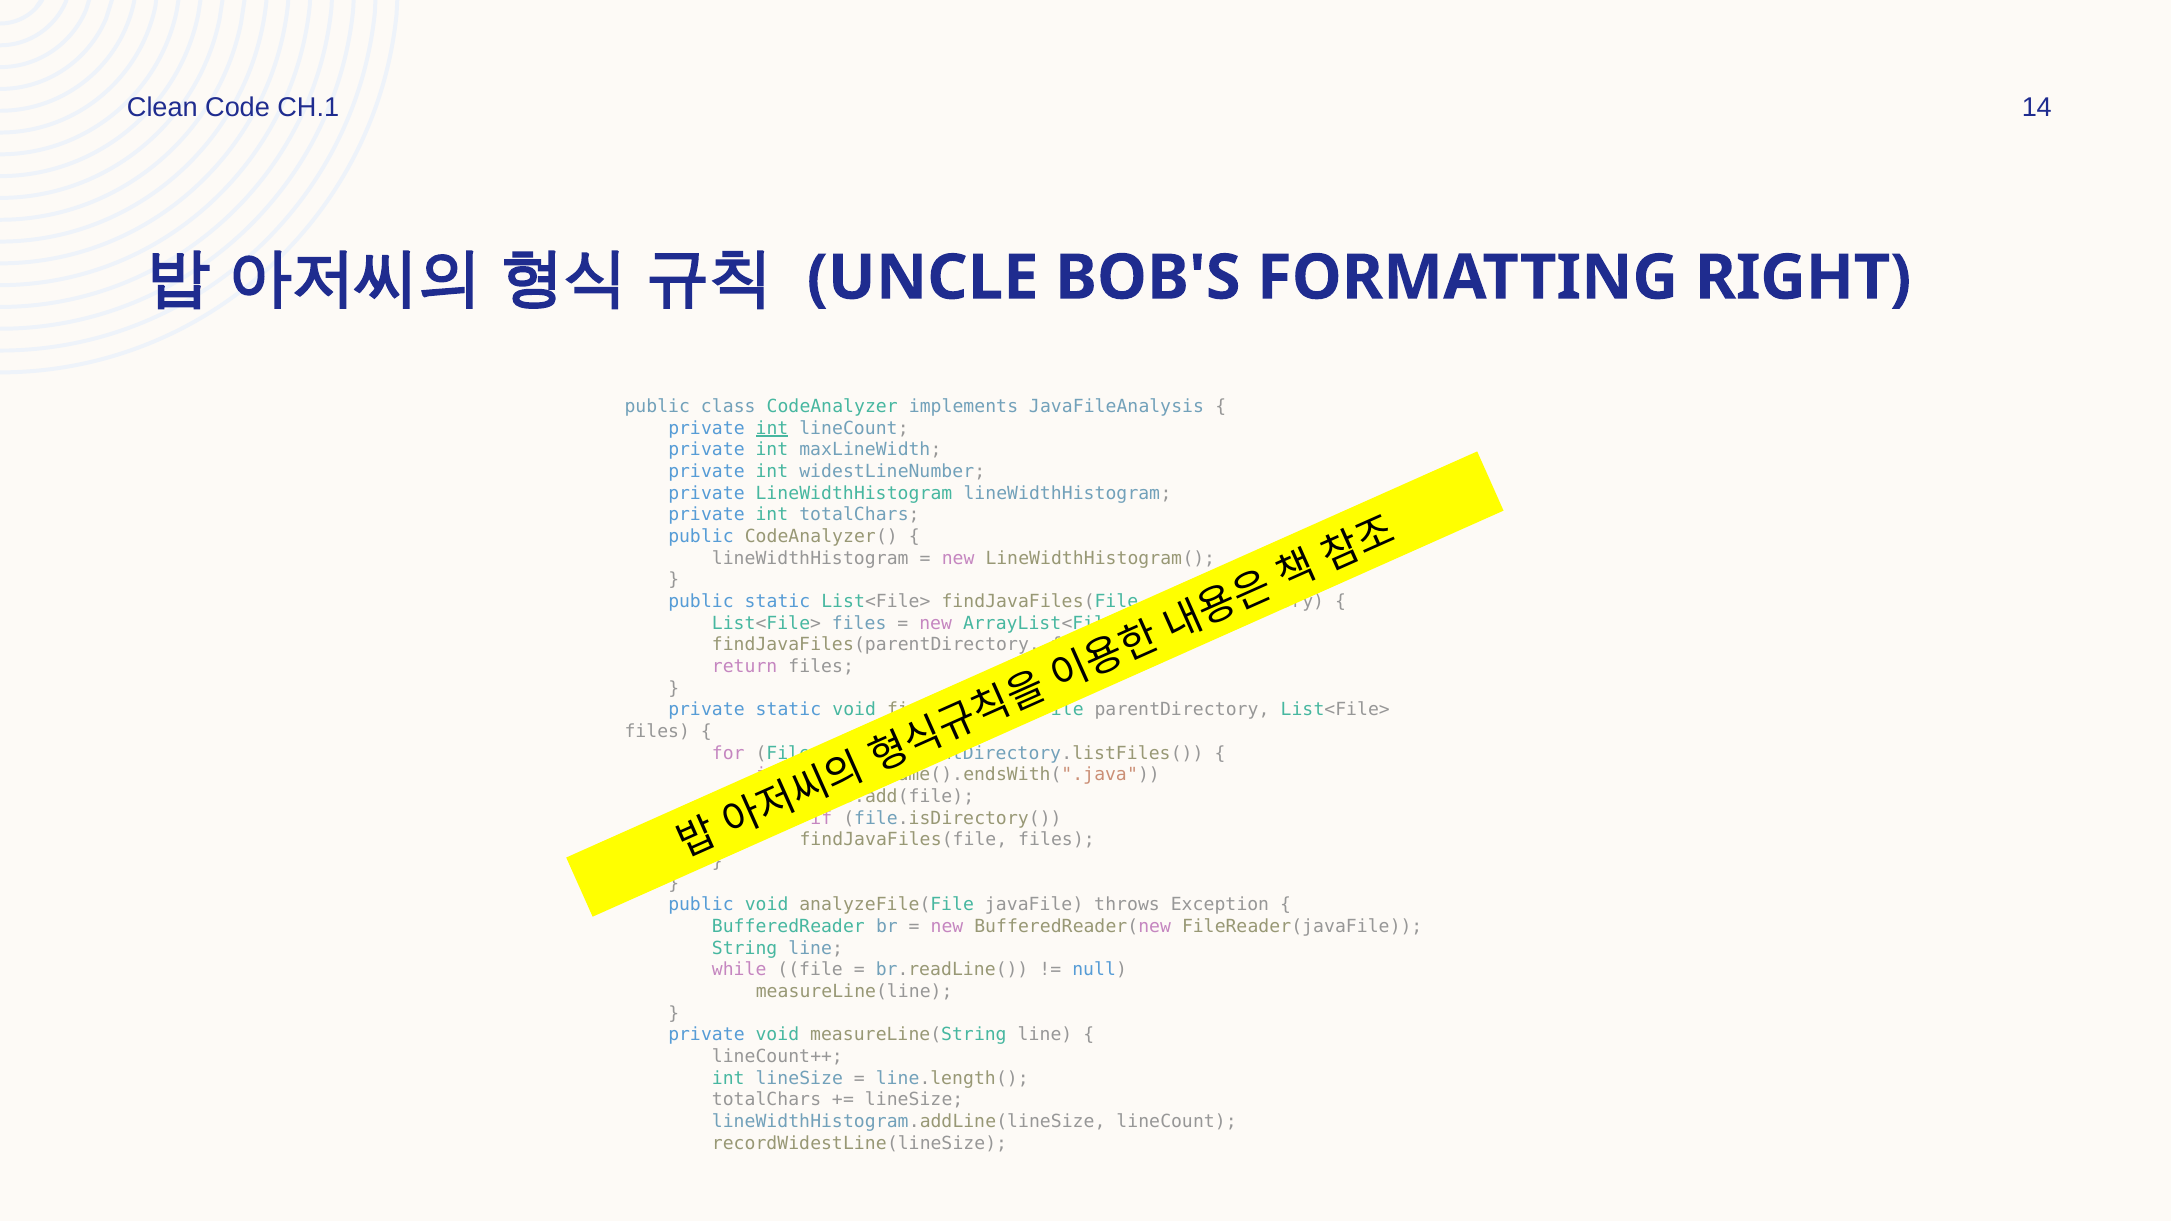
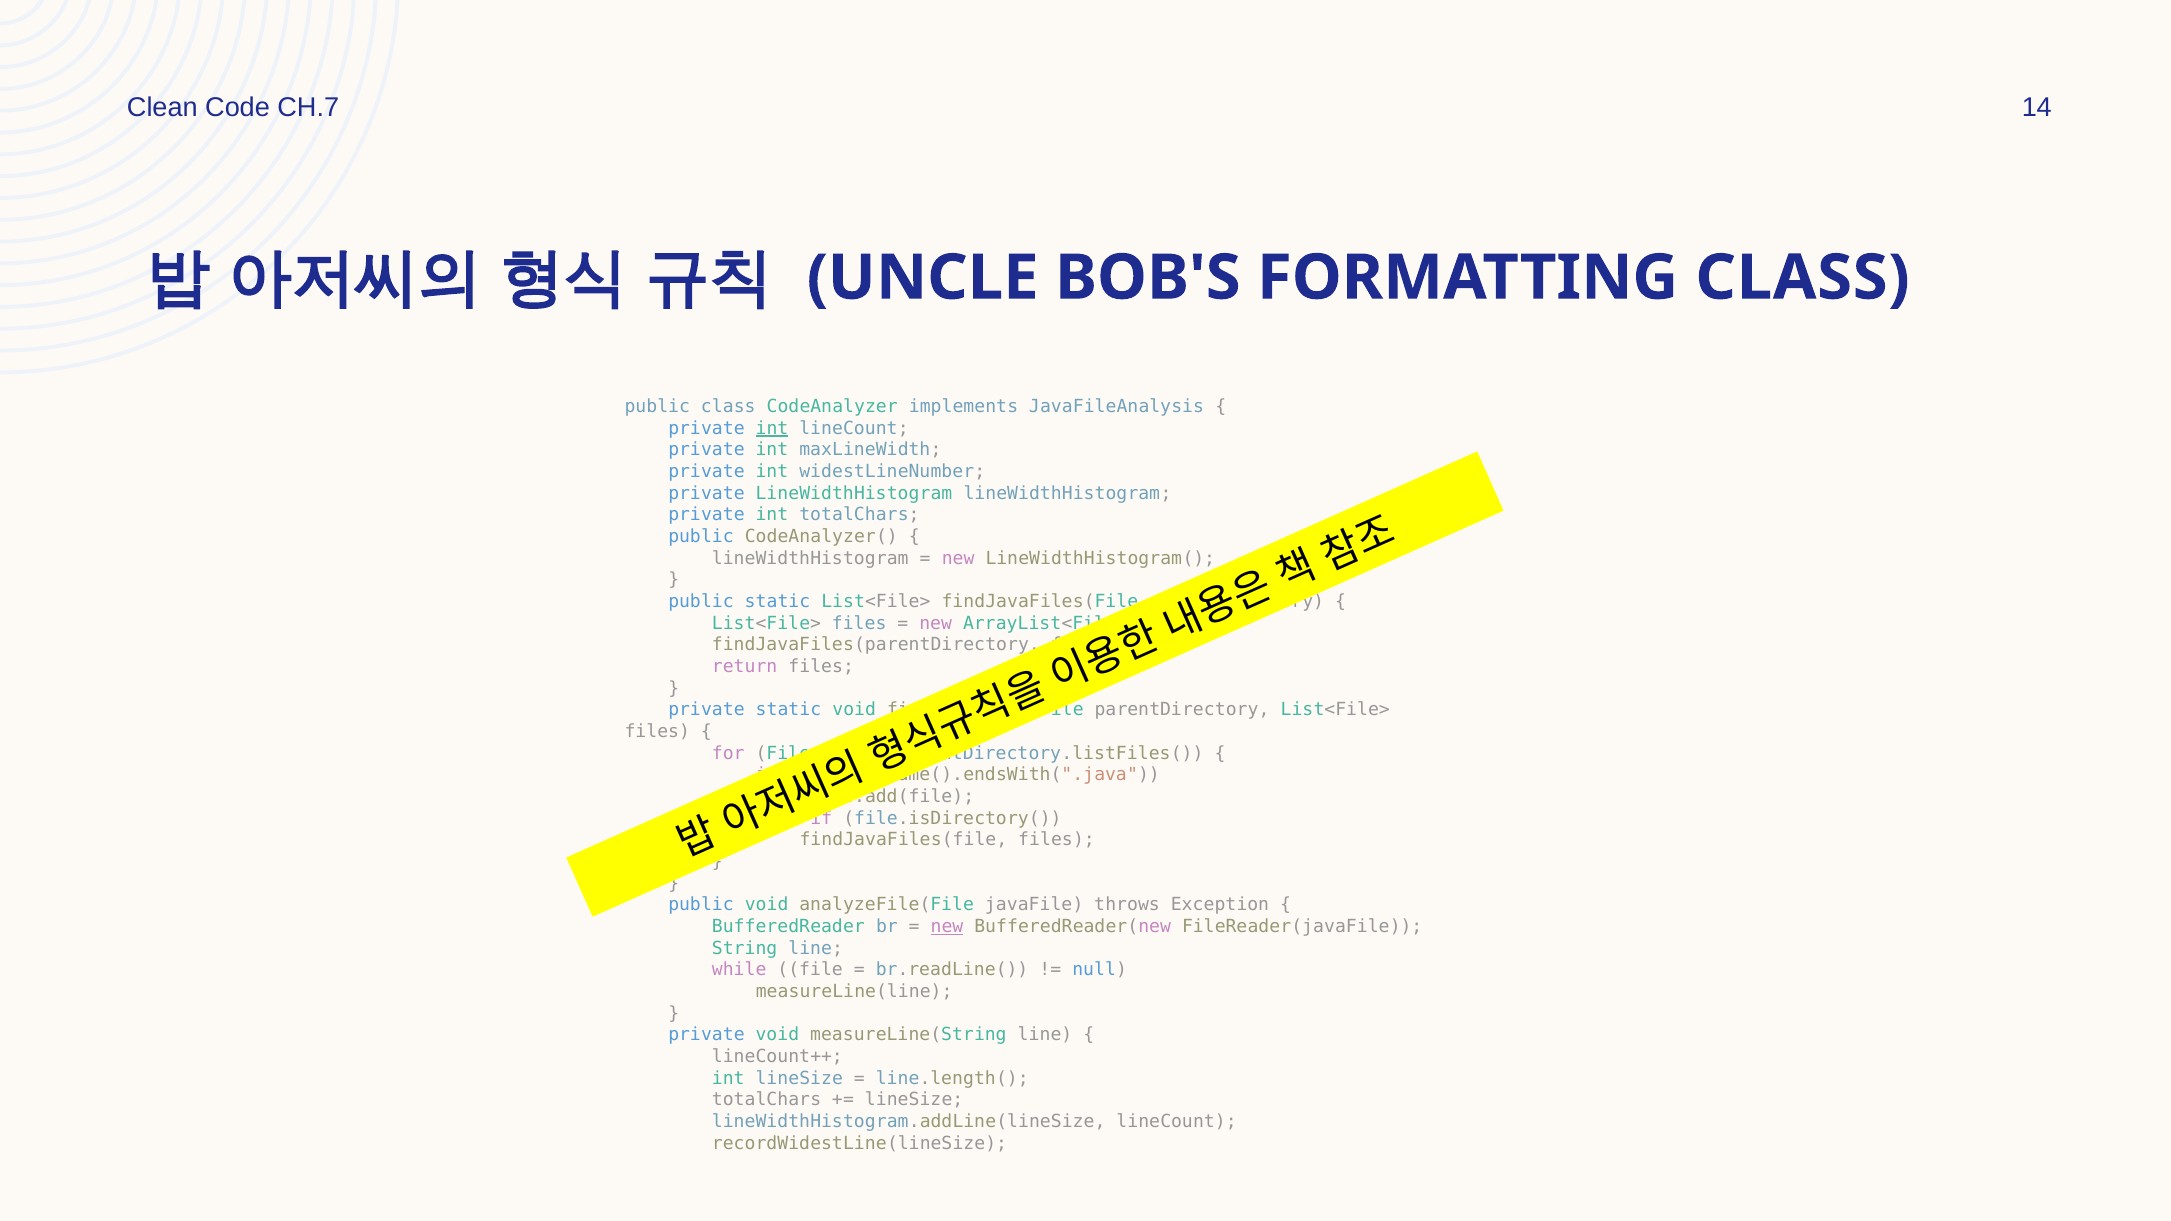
CH.1: CH.1 -> CH.7
FORMATTING RIGHT: RIGHT -> CLASS
new at (947, 927) underline: none -> present
